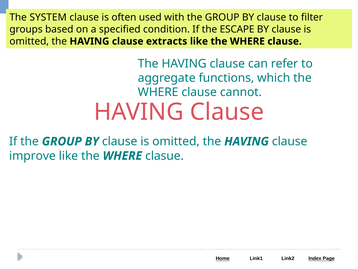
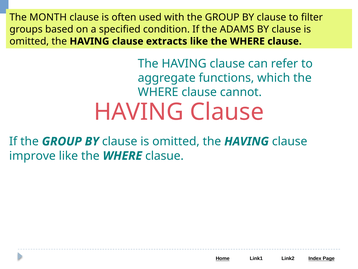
SYSTEM: SYSTEM -> MONTH
ESCAPE: ESCAPE -> ADAMS
